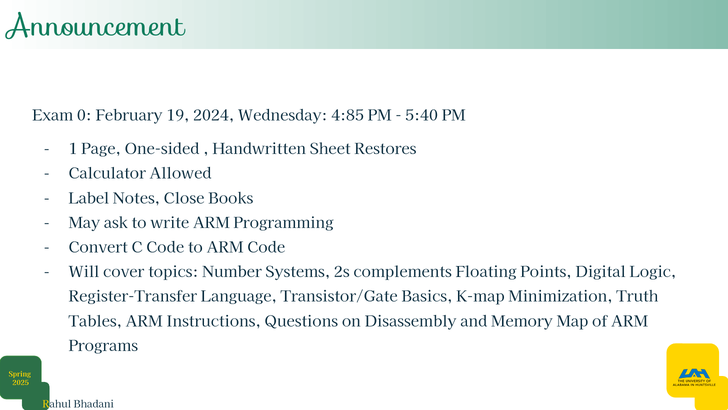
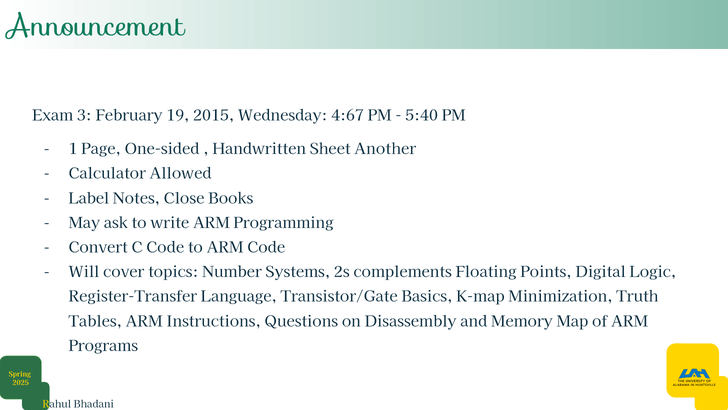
0: 0 -> 3
2024: 2024 -> 2015
4:85: 4:85 -> 4:67
Restores: Restores -> Another
